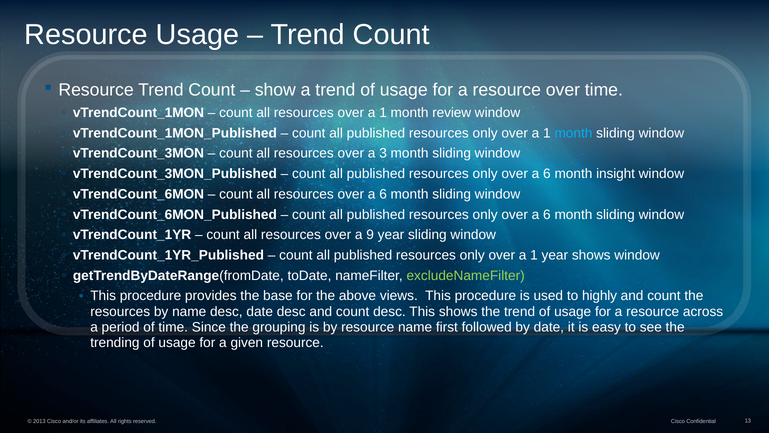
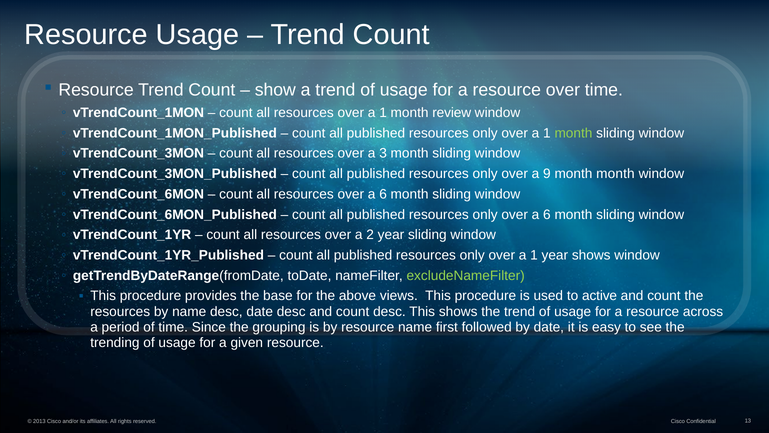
month at (573, 133) colour: light blue -> light green
6 at (547, 174): 6 -> 9
month insight: insight -> month
9: 9 -> 2
highly: highly -> active
